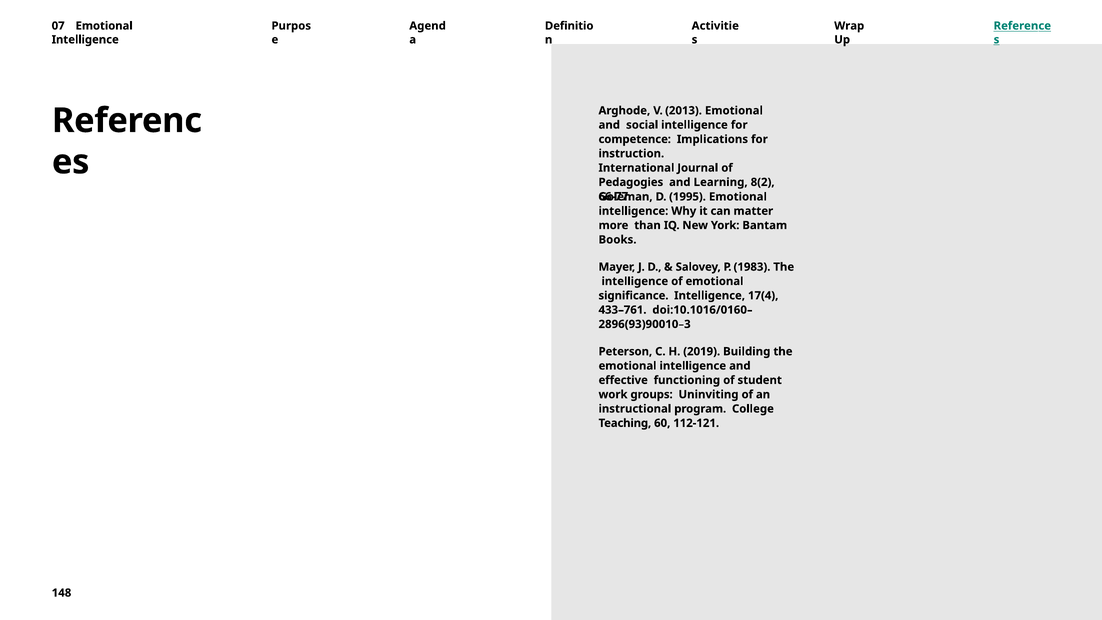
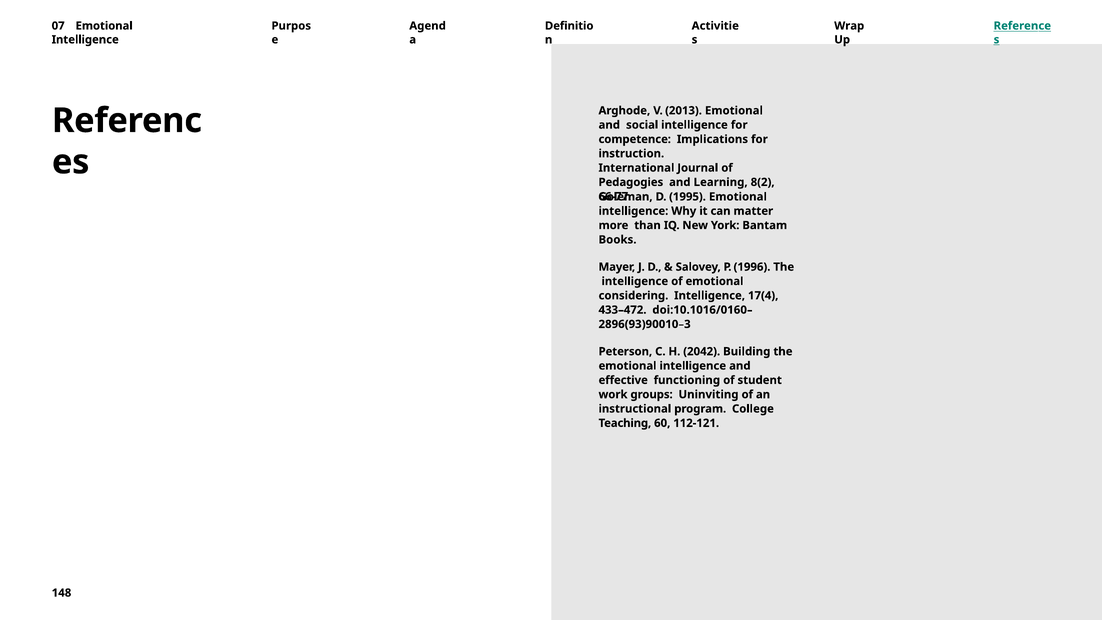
1983: 1983 -> 1996
significance: significance -> considering
433–761: 433–761 -> 433–472
2019: 2019 -> 2042
